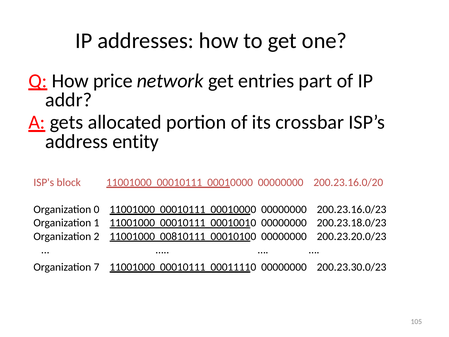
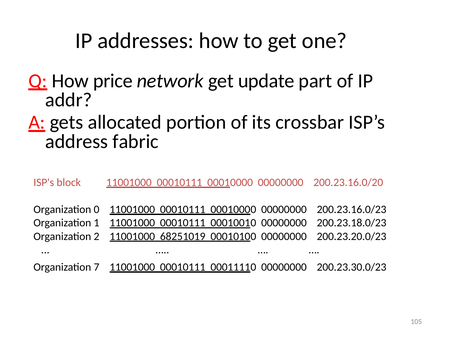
entries: entries -> update
entity: entity -> fabric
00810111: 00810111 -> 68251019
